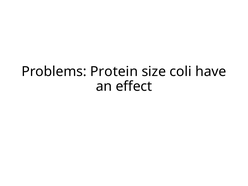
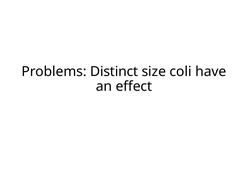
Protein: Protein -> Distinct
